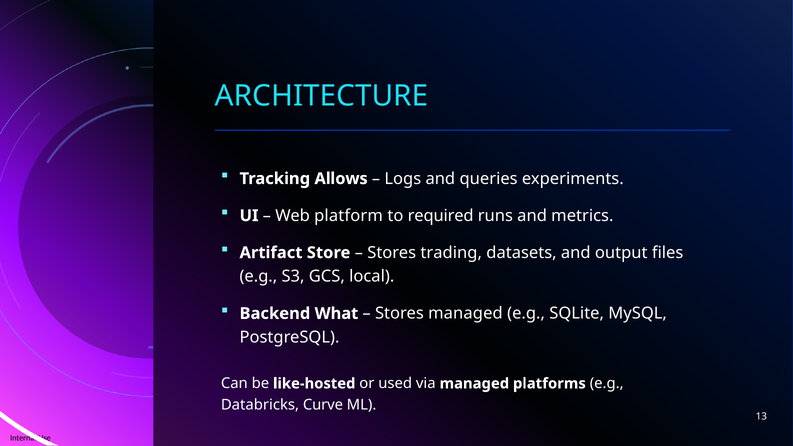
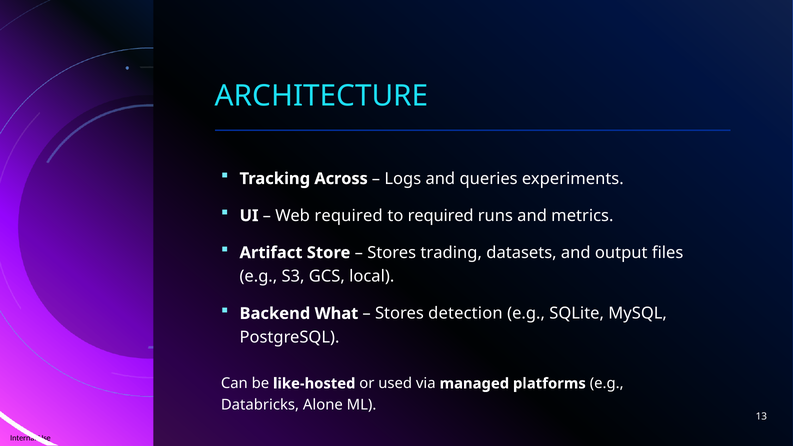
Allows: Allows -> Across
Web platform: platform -> required
Stores managed: managed -> detection
Curve: Curve -> Alone
